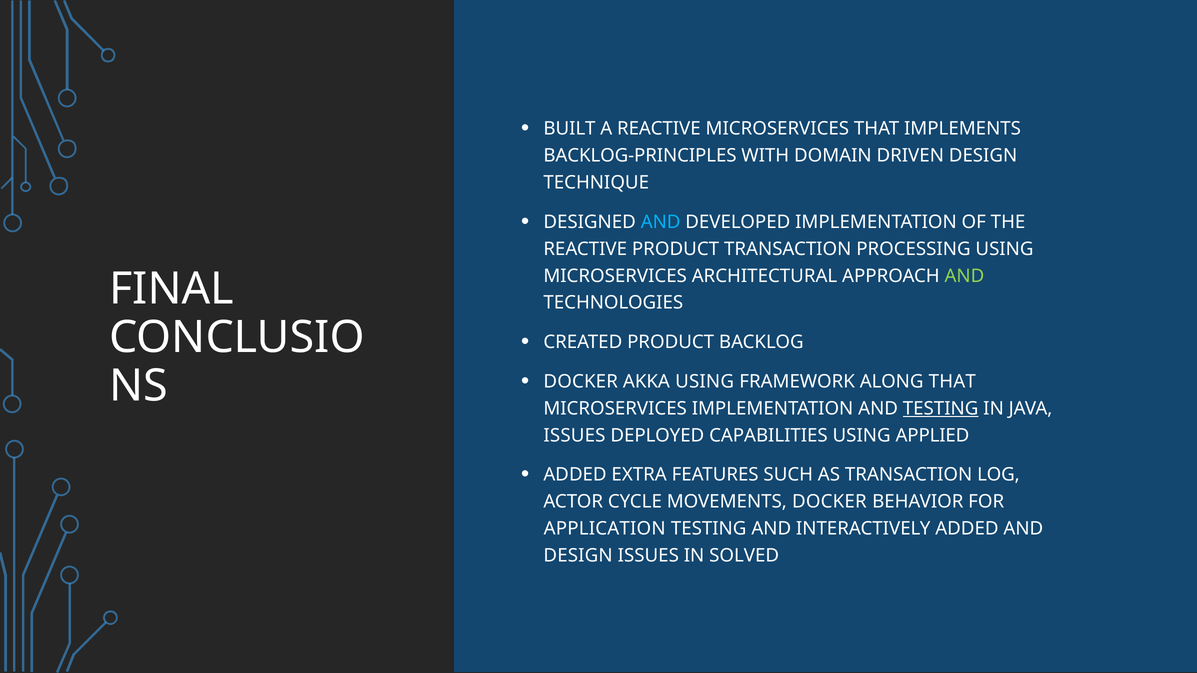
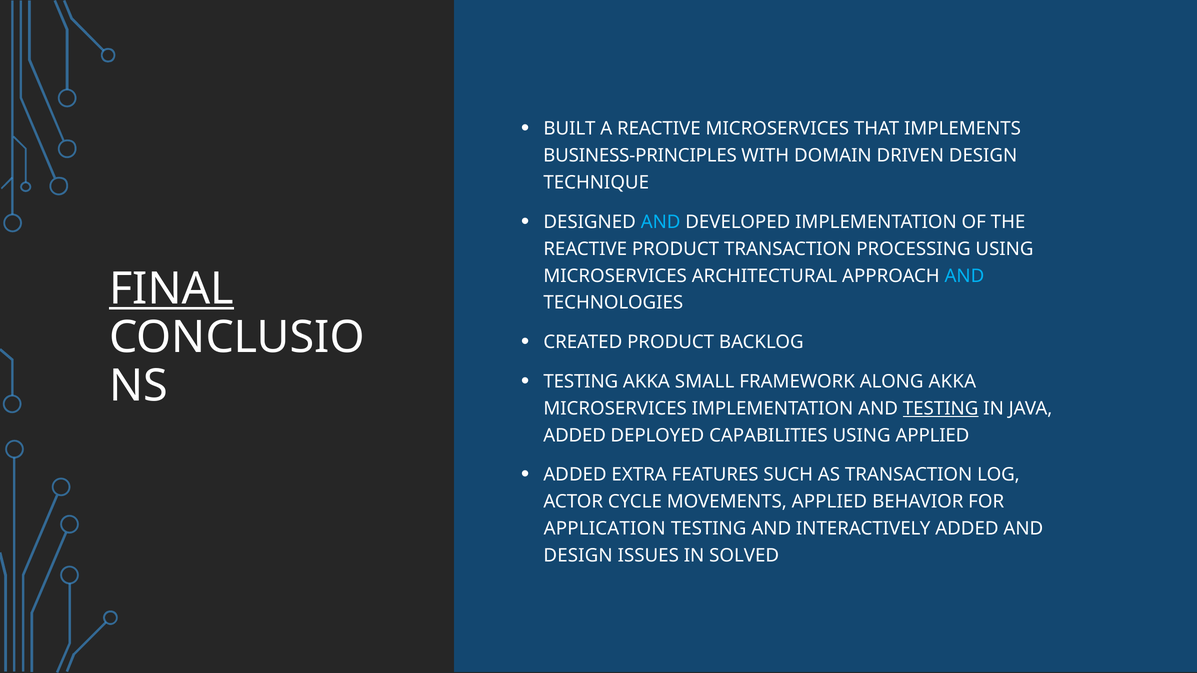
BACKLOG-PRINCIPLES: BACKLOG-PRINCIPLES -> BUSINESS-PRINCIPLES
AND at (964, 276) colour: light green -> light blue
FINAL underline: none -> present
DOCKER at (581, 382): DOCKER -> TESTING
AKKA USING: USING -> SMALL
ALONG THAT: THAT -> AKKA
ISSUES at (574, 436): ISSUES -> ADDED
MOVEMENTS DOCKER: DOCKER -> APPLIED
